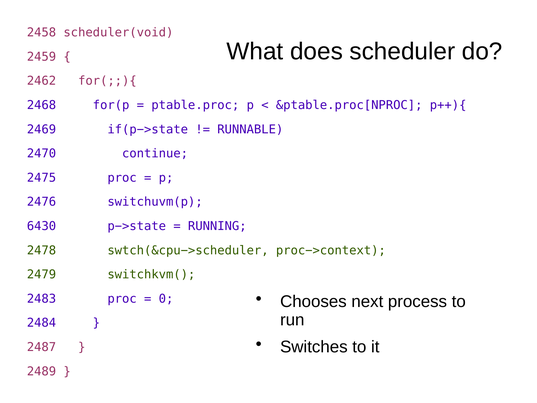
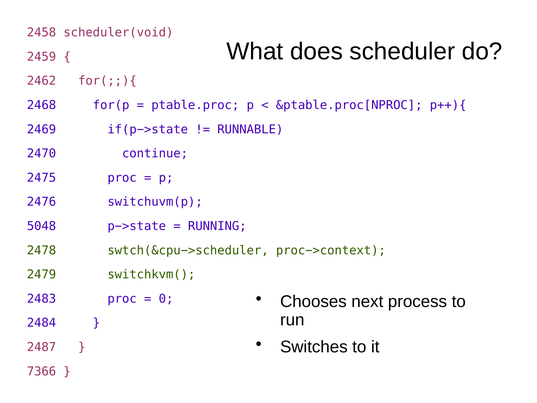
6430: 6430 -> 5048
2489: 2489 -> 7366
